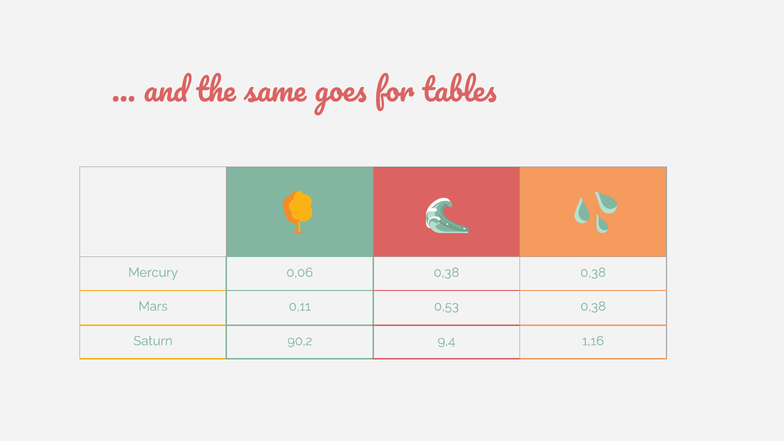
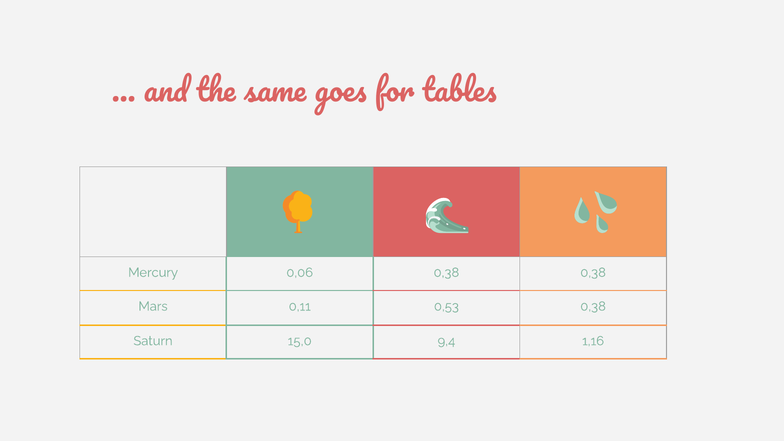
90,2: 90,2 -> 15,0
